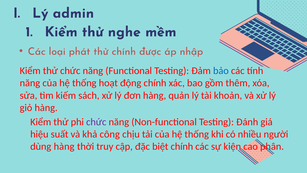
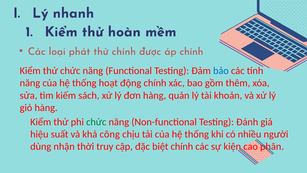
admin: admin -> nhanh
nghe: nghe -> hoàn
áp nhập: nhập -> chính
chức at (96, 122) colour: purple -> green
dùng hàng: hàng -> nhận
